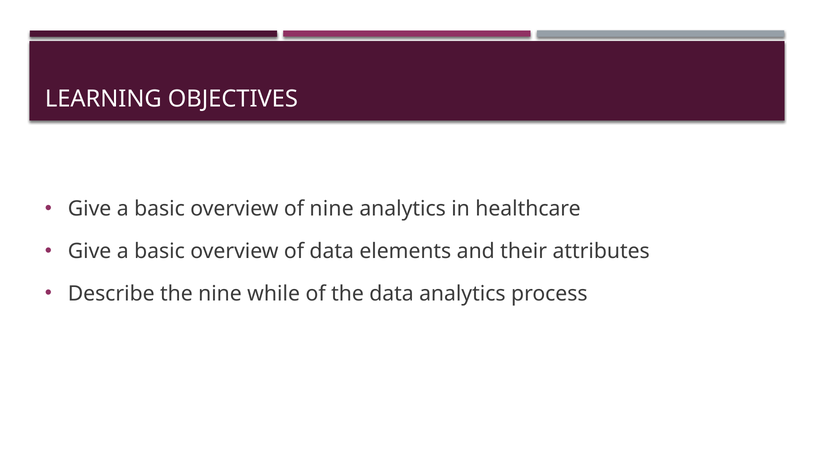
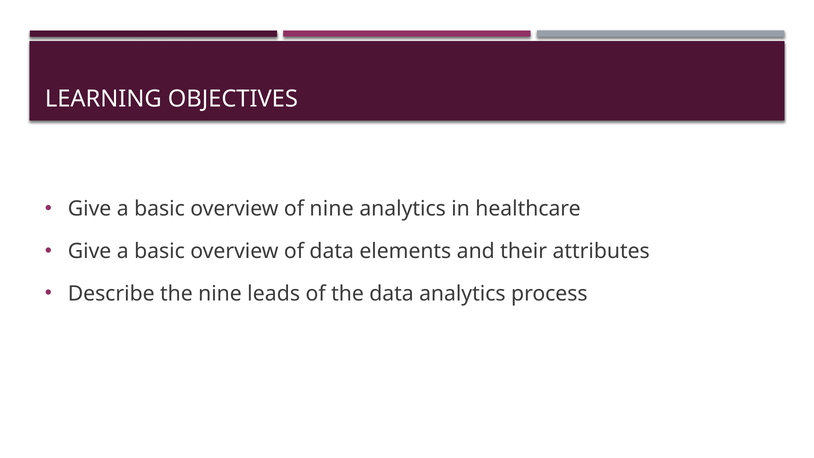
while: while -> leads
